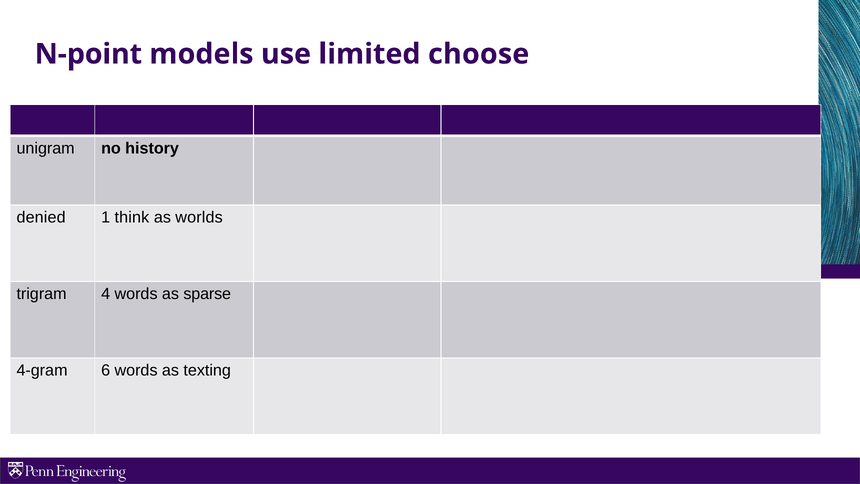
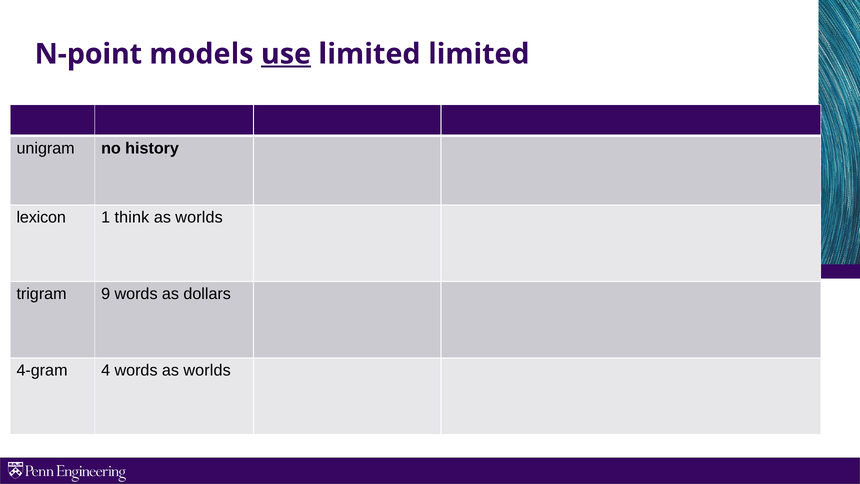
use underline: none -> present
limited choose: choose -> limited
denied: denied -> lexicon
4: 4 -> 9
sparse: sparse -> dollars
6: 6 -> 4
words as texting: texting -> worlds
